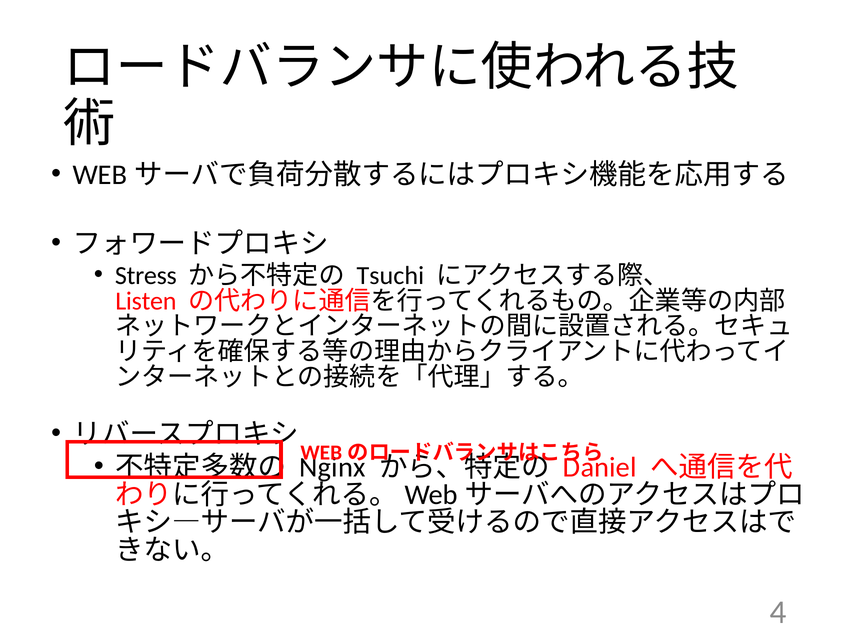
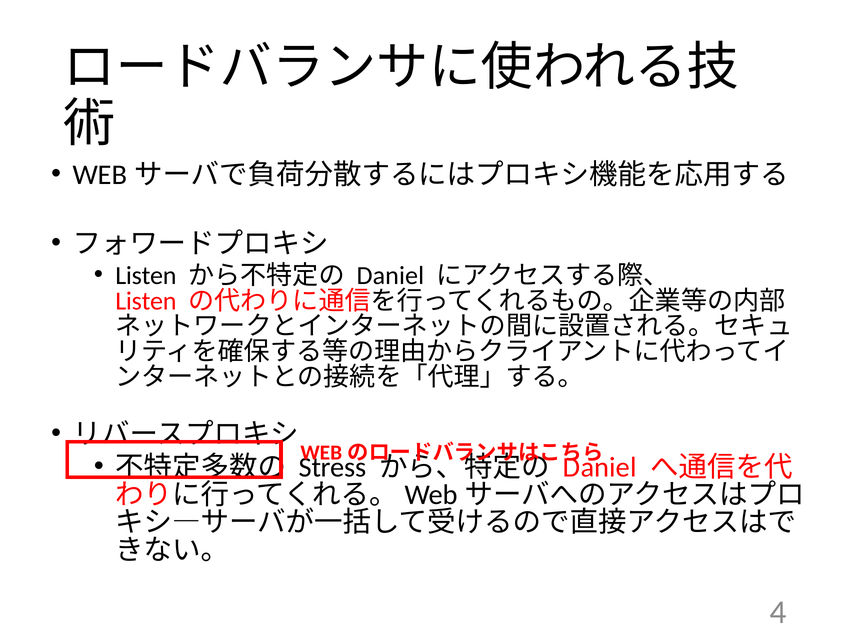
Stress at (146, 276): Stress -> Listen
Tsuchi at (390, 276): Tsuchi -> Daniel
Nginx: Nginx -> Stress
